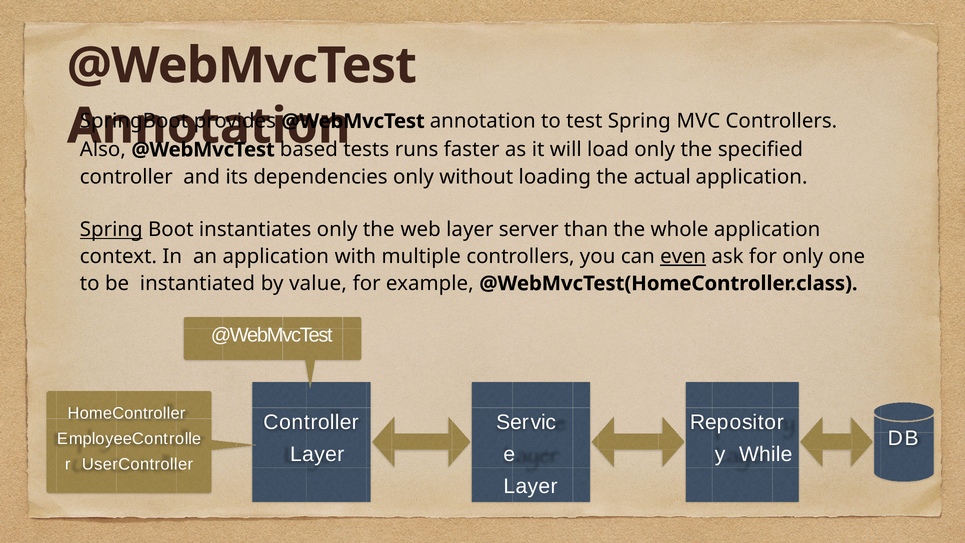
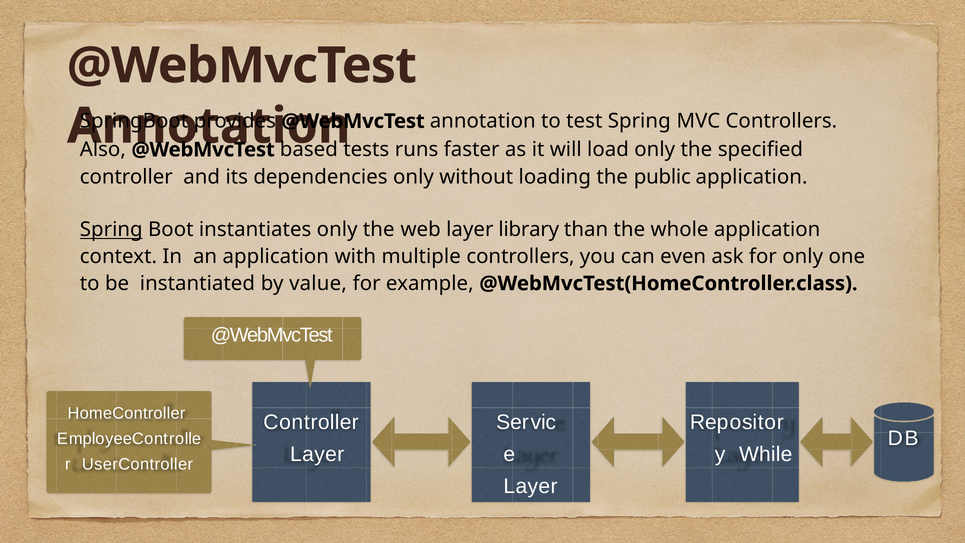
actual: actual -> public
server: server -> library
even underline: present -> none
